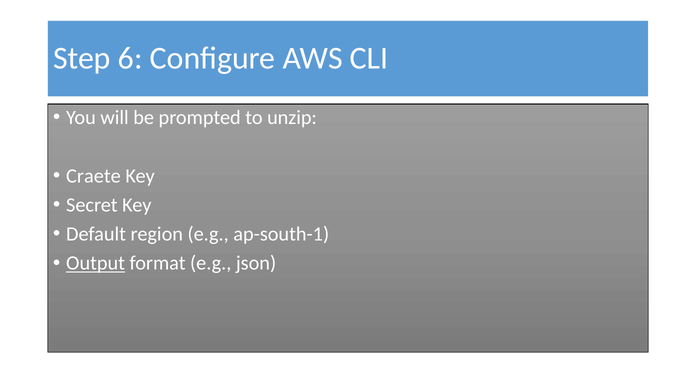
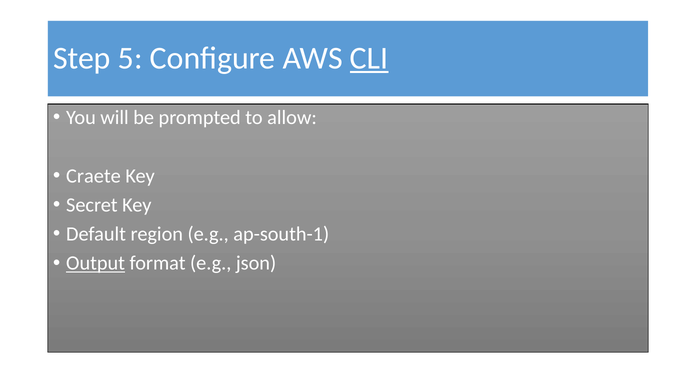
6: 6 -> 5
CLI underline: none -> present
unzip: unzip -> allow
